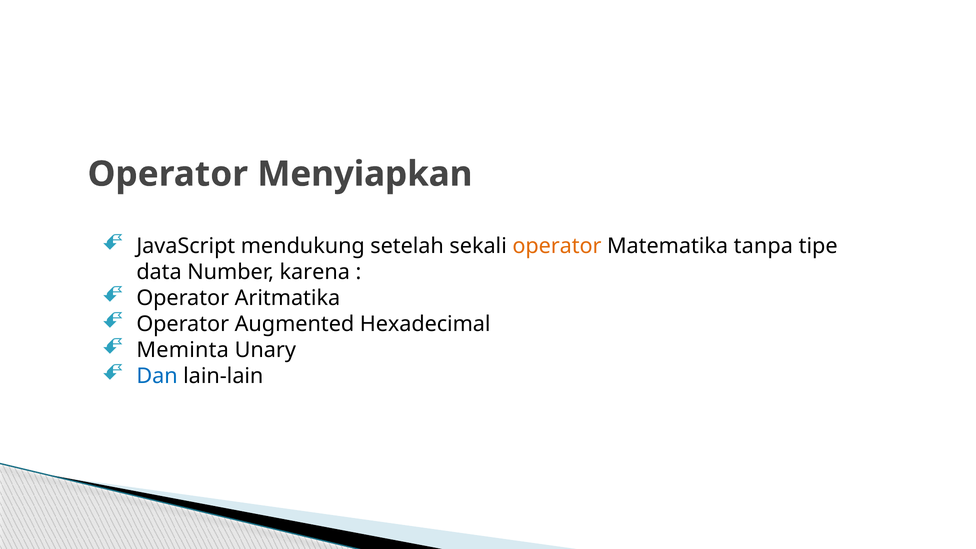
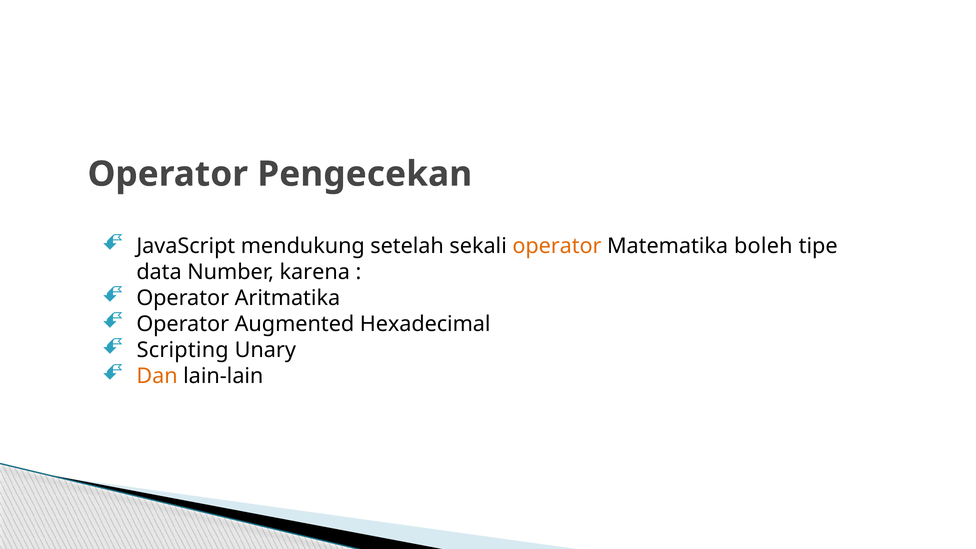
Menyiapkan: Menyiapkan -> Pengecekan
tanpa: tanpa -> boleh
Meminta: Meminta -> Scripting
Dan colour: blue -> orange
